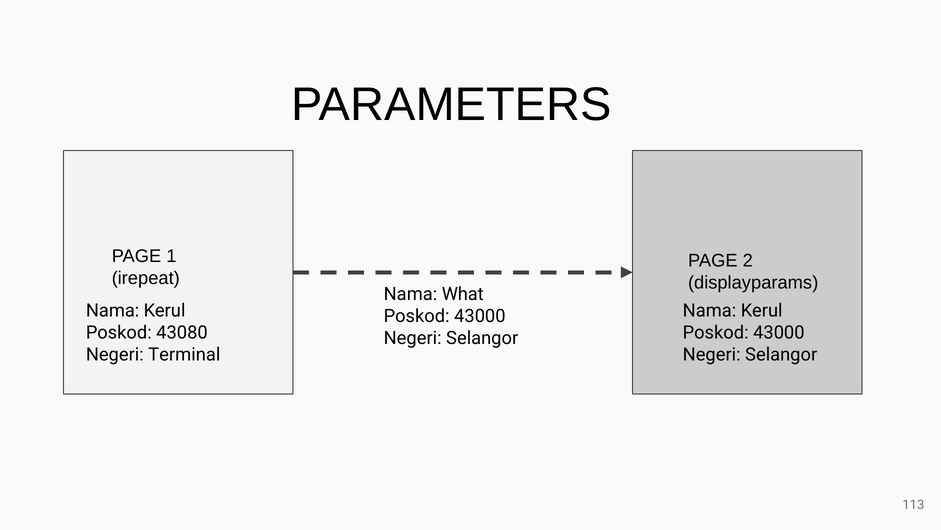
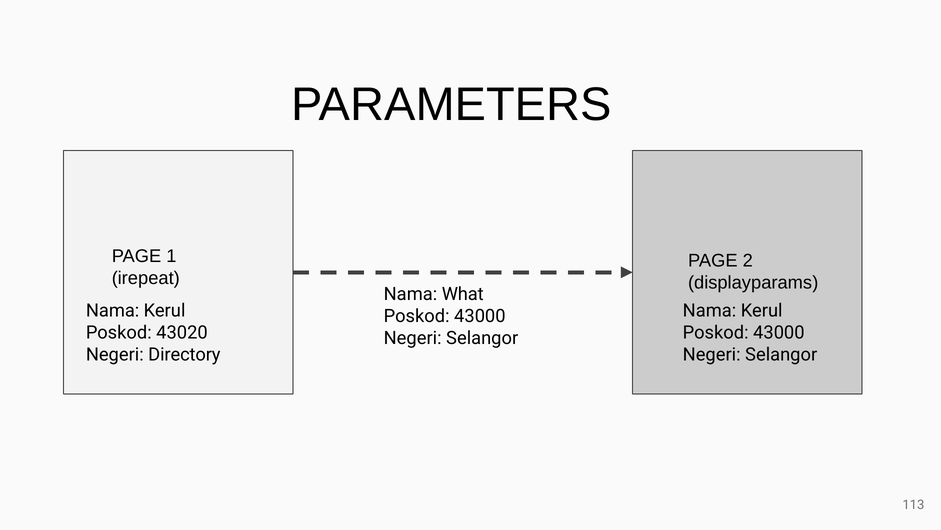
43080: 43080 -> 43020
Terminal: Terminal -> Directory
